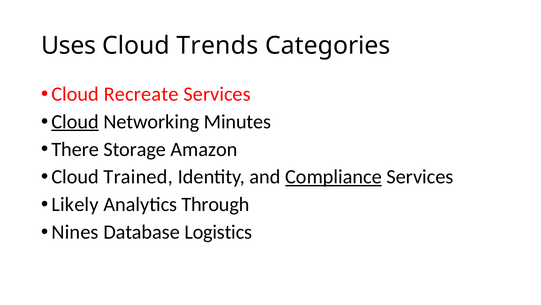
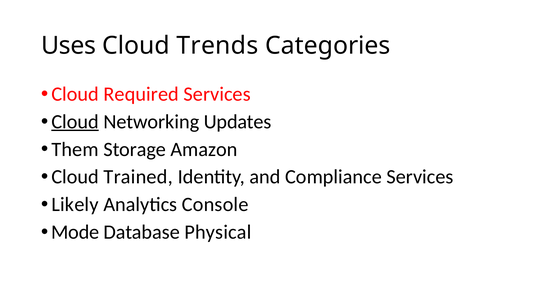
Recreate: Recreate -> Required
Minutes: Minutes -> Updates
There: There -> Them
Compliance underline: present -> none
Through: Through -> Console
Nines: Nines -> Mode
Logistics: Logistics -> Physical
